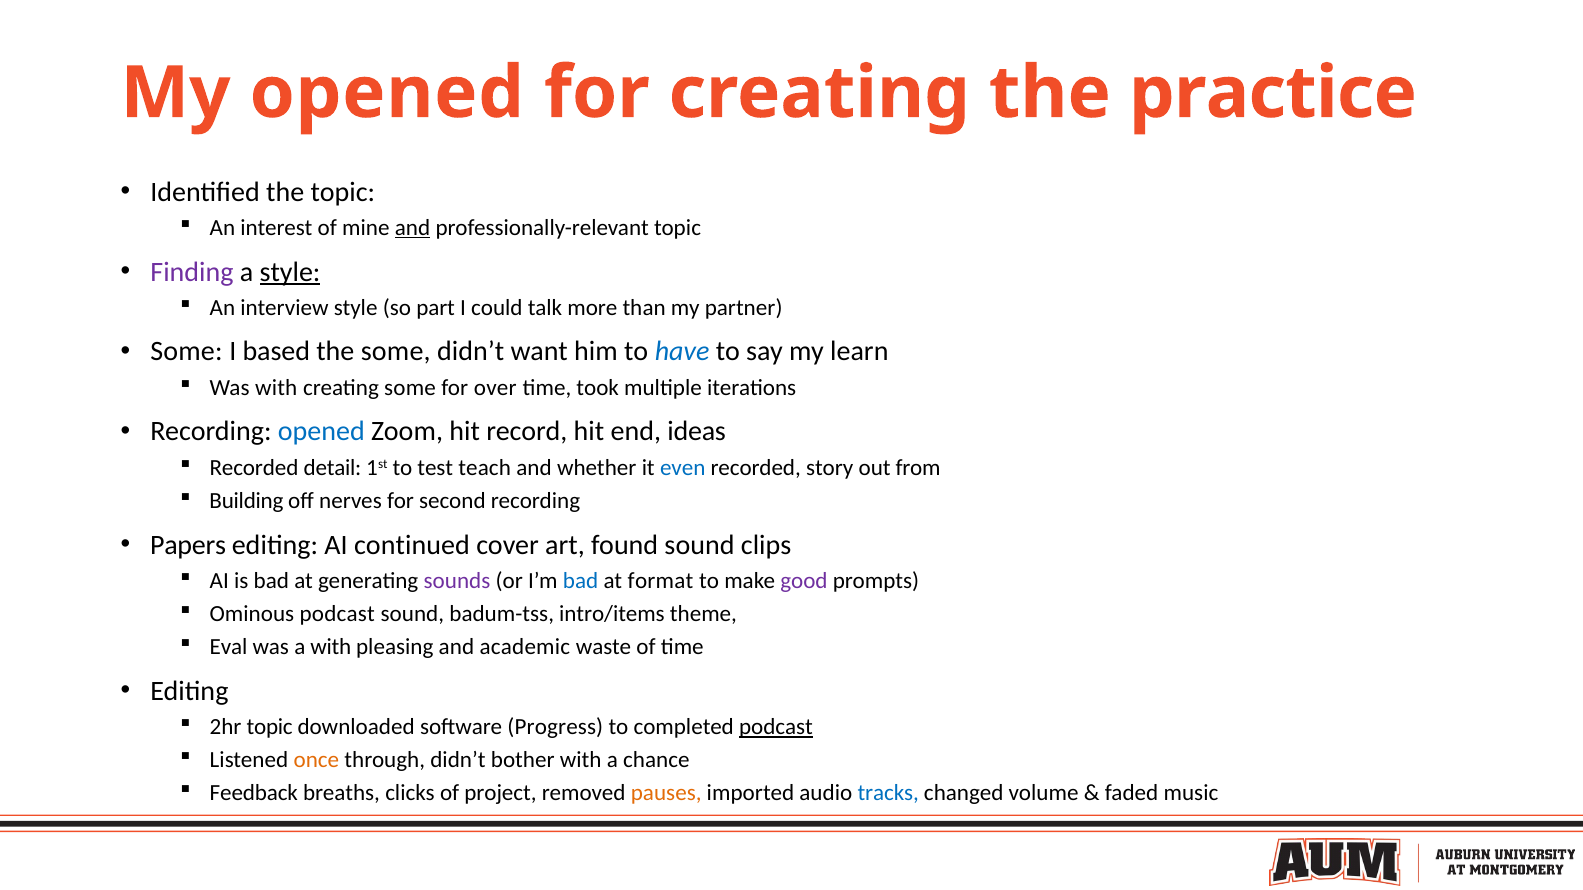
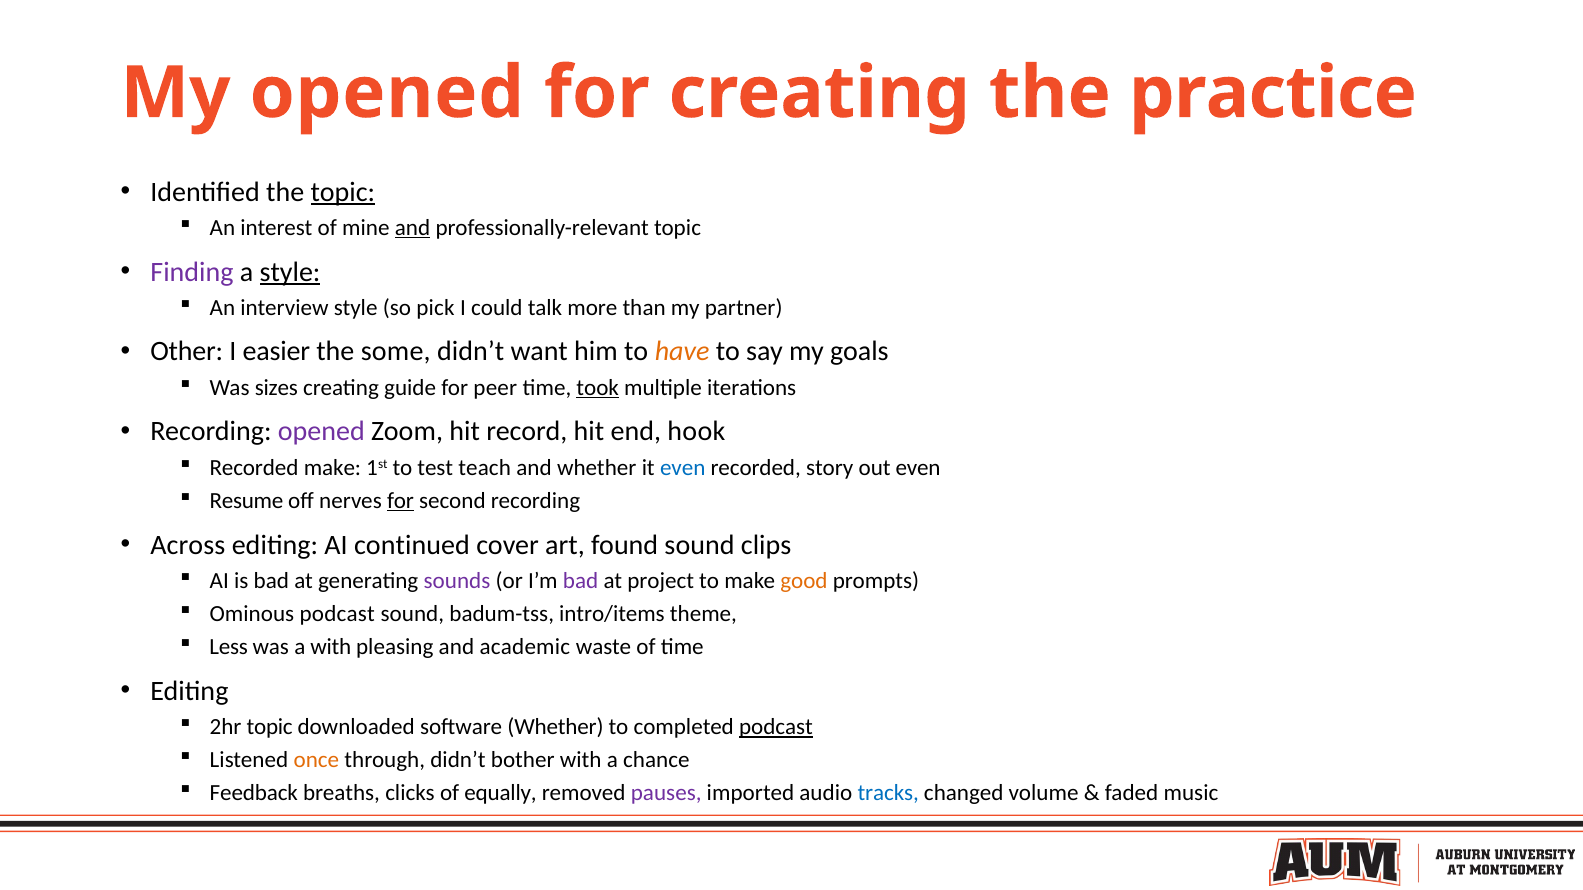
topic at (343, 192) underline: none -> present
part: part -> pick
Some at (186, 352): Some -> Other
based: based -> easier
have colour: blue -> orange
learn: learn -> goals
Was with: with -> sizes
creating some: some -> guide
over: over -> peer
took underline: none -> present
opened at (321, 432) colour: blue -> purple
ideas: ideas -> hook
Recorded detail: detail -> make
out from: from -> even
Building: Building -> Resume
for at (401, 501) underline: none -> present
Papers: Papers -> Across
bad at (581, 581) colour: blue -> purple
format: format -> project
good colour: purple -> orange
Eval: Eval -> Less
software Progress: Progress -> Whether
project: project -> equally
pauses colour: orange -> purple
